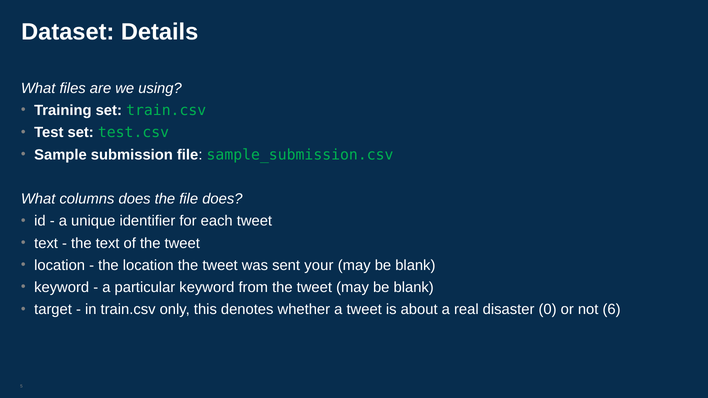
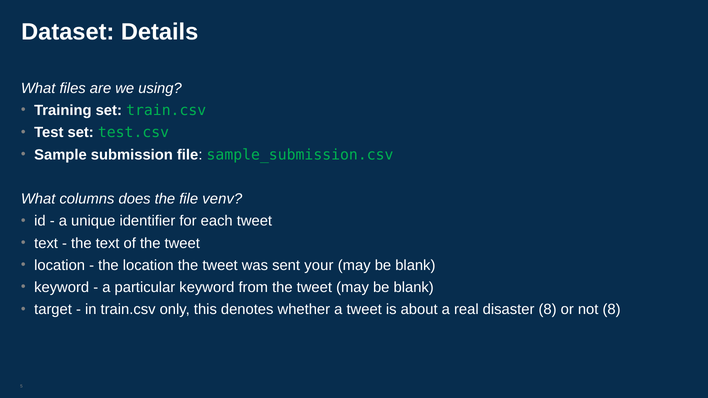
file does: does -> venv
disaster 0: 0 -> 8
not 6: 6 -> 8
